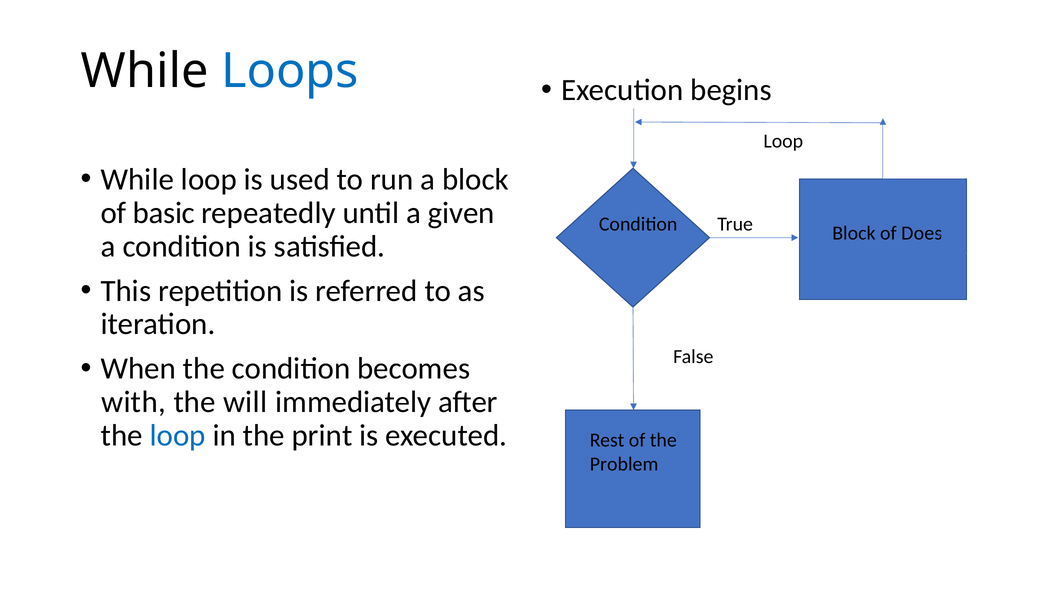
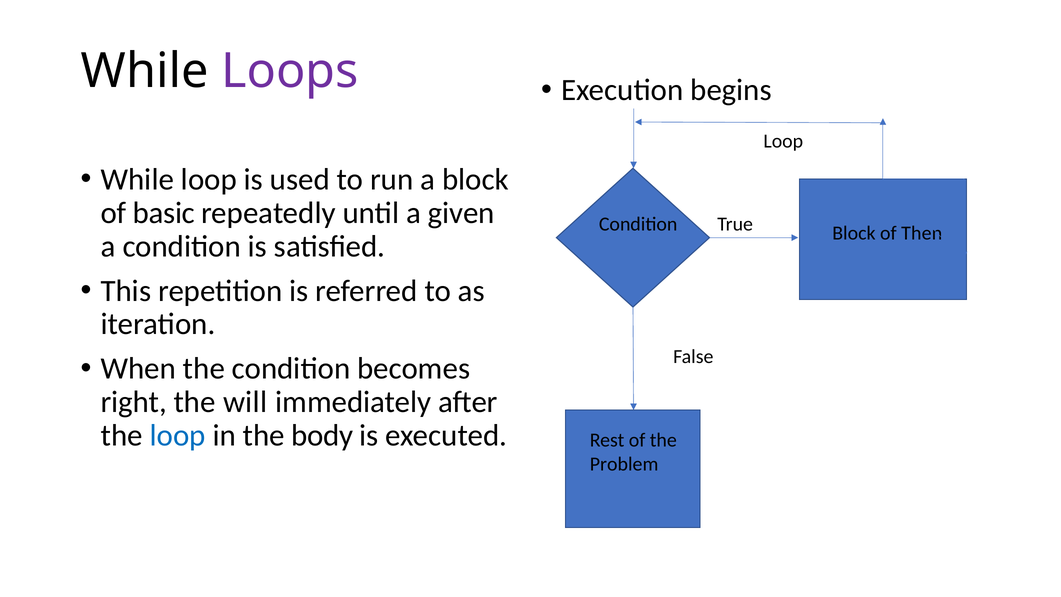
Loops colour: blue -> purple
Does: Does -> Then
with: with -> right
print: print -> body
